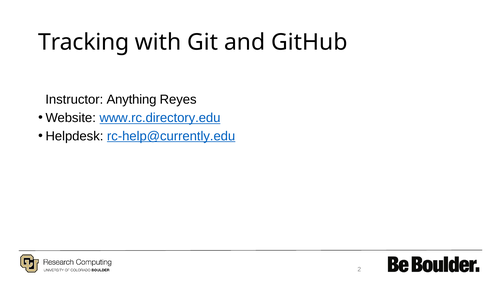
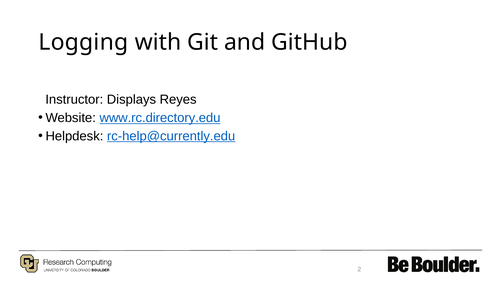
Tracking: Tracking -> Logging
Anything: Anything -> Displays
